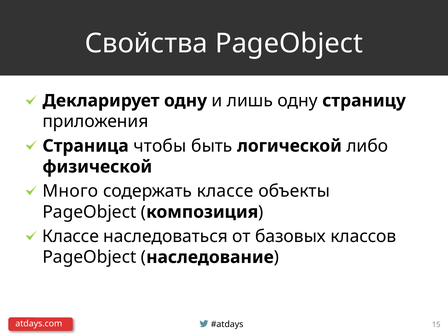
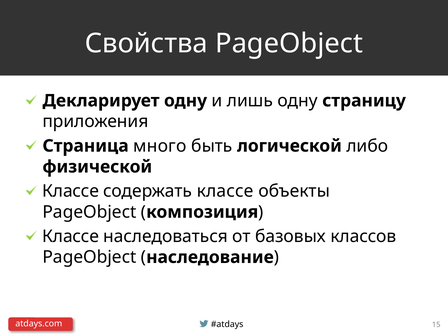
чтобы: чтобы -> много
Много at (70, 191): Много -> Классе
